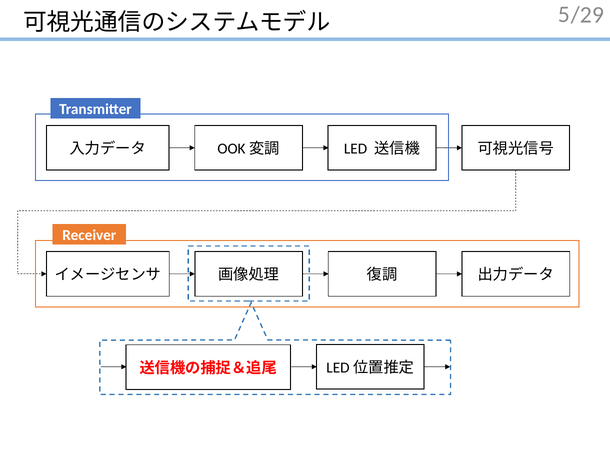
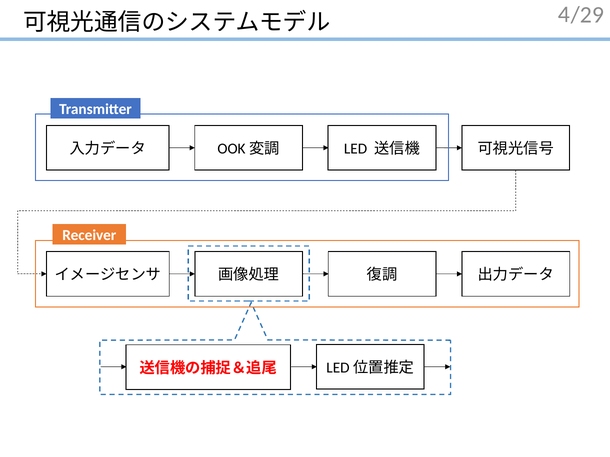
5: 5 -> 4
